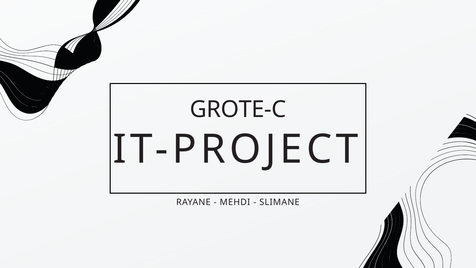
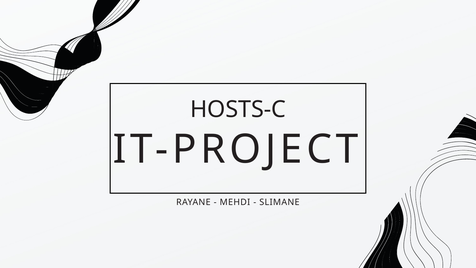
GROTE-C: GROTE-C -> HOSTS-C
